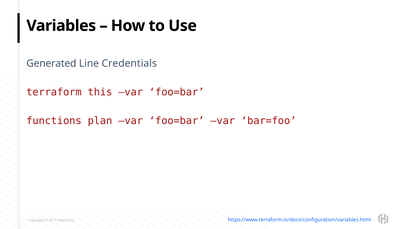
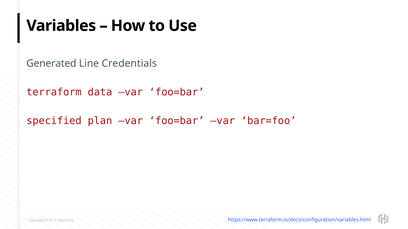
this: this -> data
functions: functions -> specified
